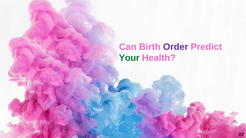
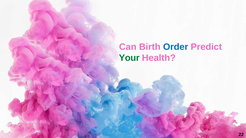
Order colour: purple -> blue
